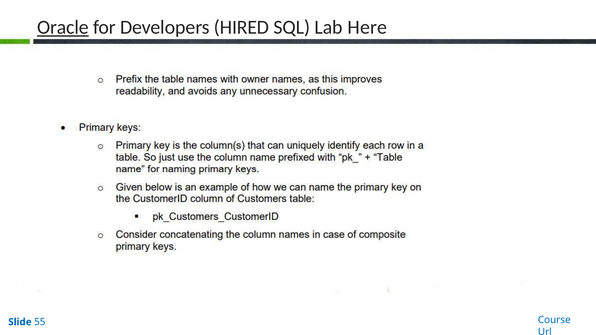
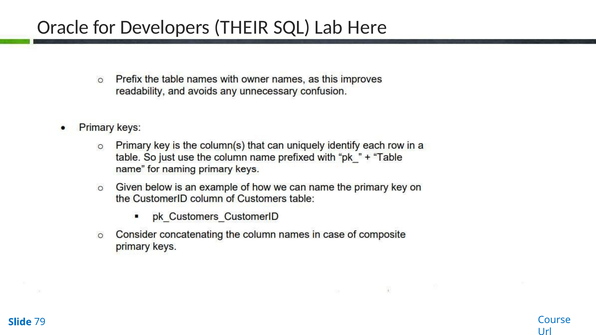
Oracle underline: present -> none
HIRED: HIRED -> THEIR
55: 55 -> 79
